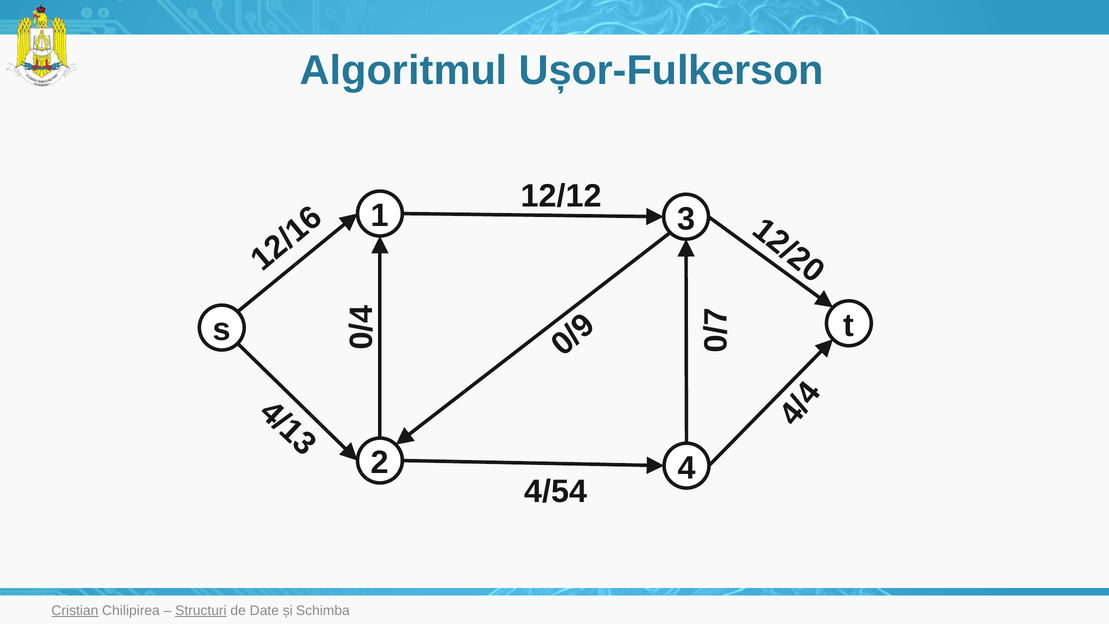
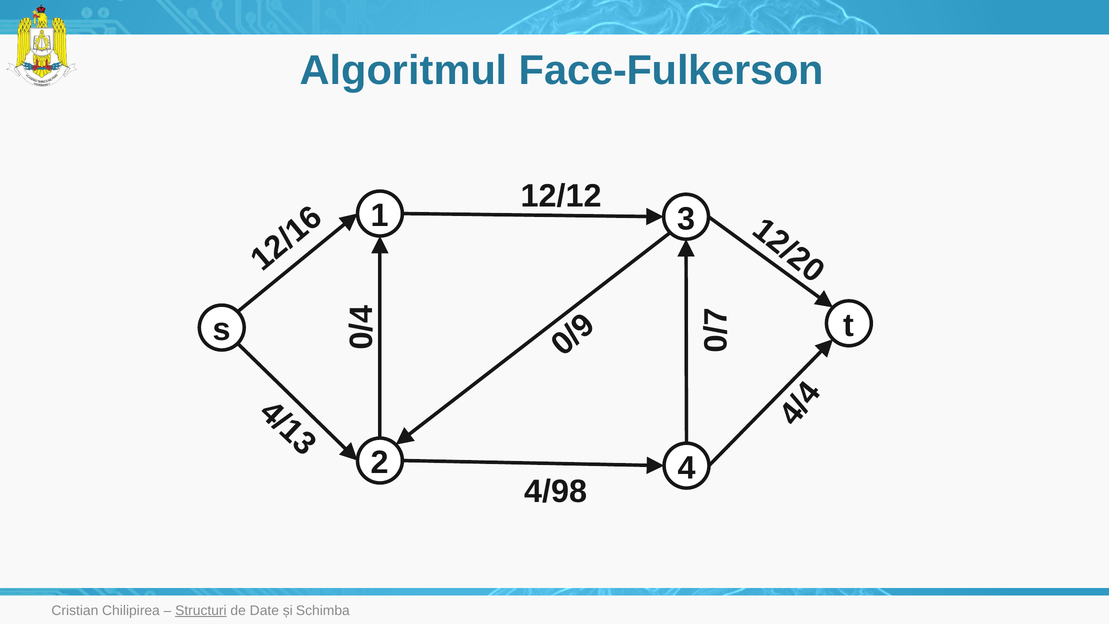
Ușor-Fulkerson: Ușor-Fulkerson -> Face-Fulkerson
4/54: 4/54 -> 4/98
Cristian underline: present -> none
